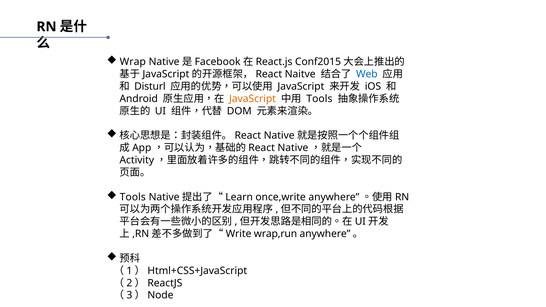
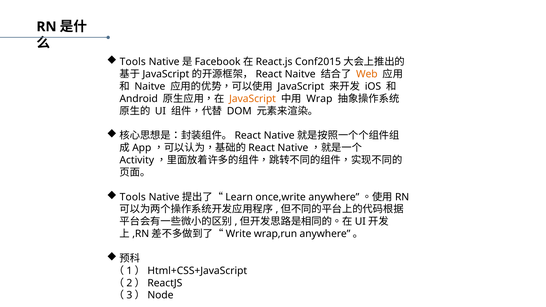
Wrap at (133, 62): Wrap -> Tools
Web colour: blue -> orange
Disturl at (150, 87): Disturl -> Naitve
Tools at (319, 99): Tools -> Wrap
